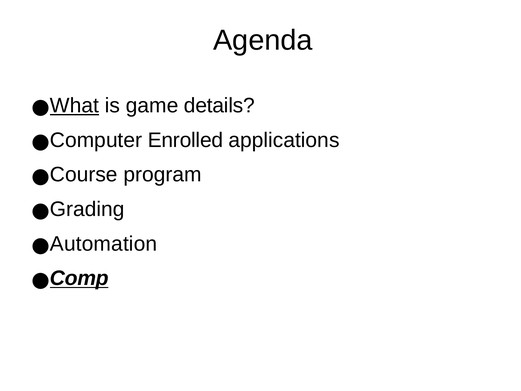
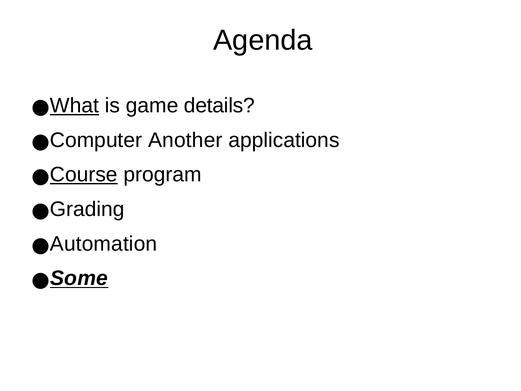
Enrolled: Enrolled -> Another
Course underline: none -> present
Comp: Comp -> Some
